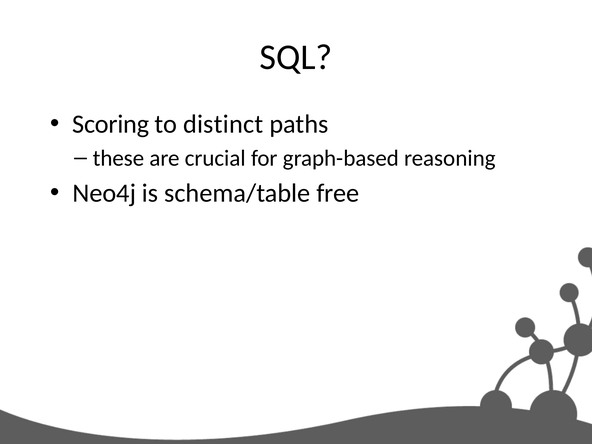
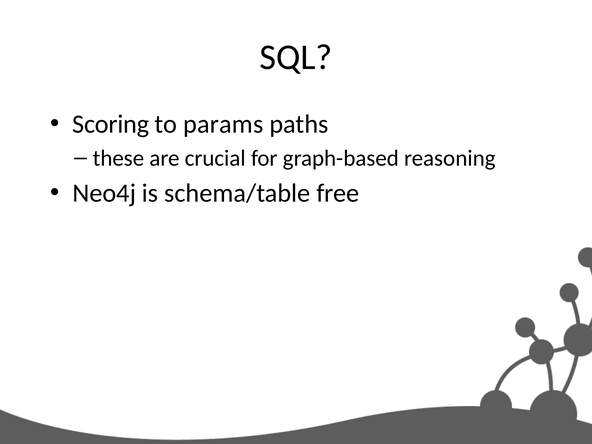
distinct: distinct -> params
